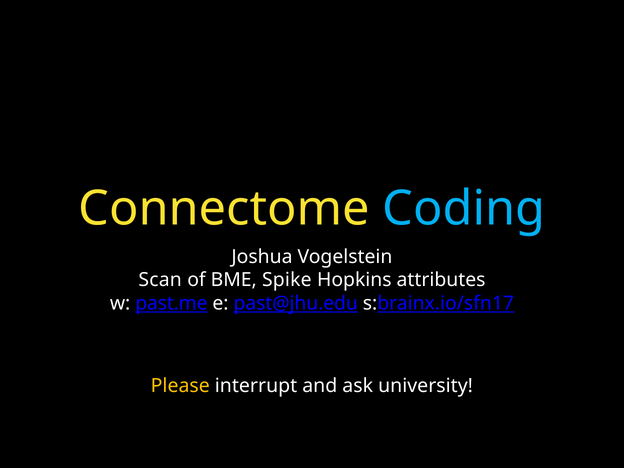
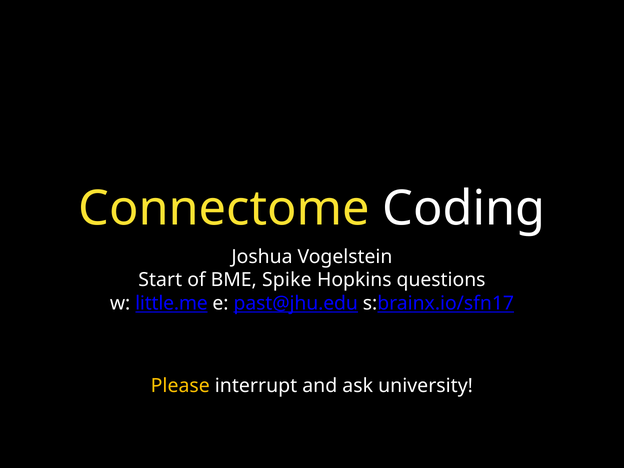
Coding colour: light blue -> white
Scan: Scan -> Start
attributes: attributes -> questions
past.me: past.me -> little.me
